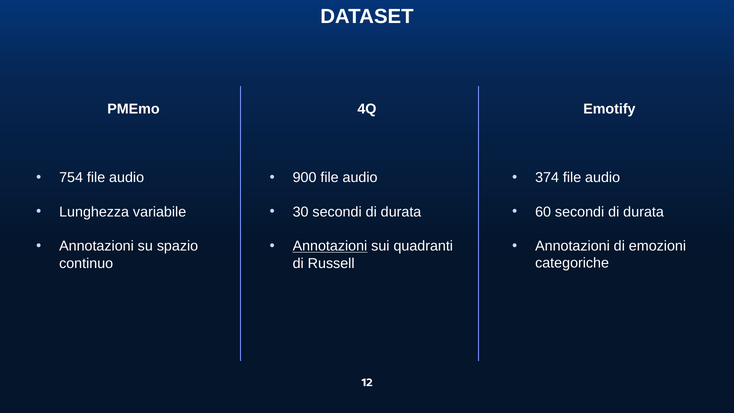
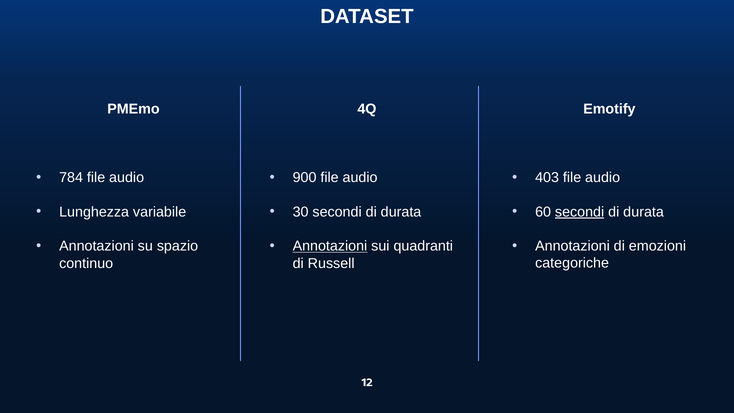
754: 754 -> 784
374: 374 -> 403
secondi at (580, 212) underline: none -> present
